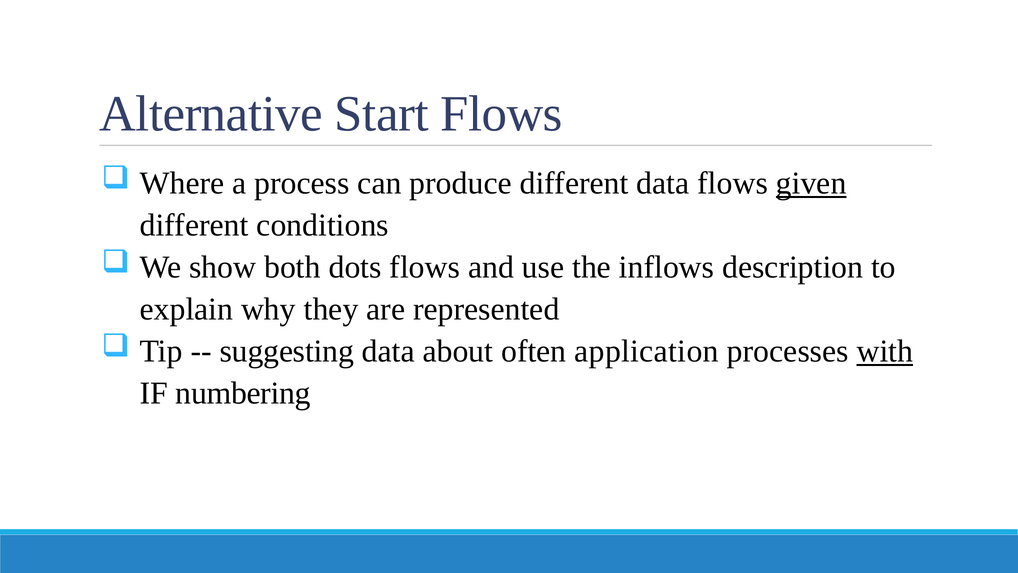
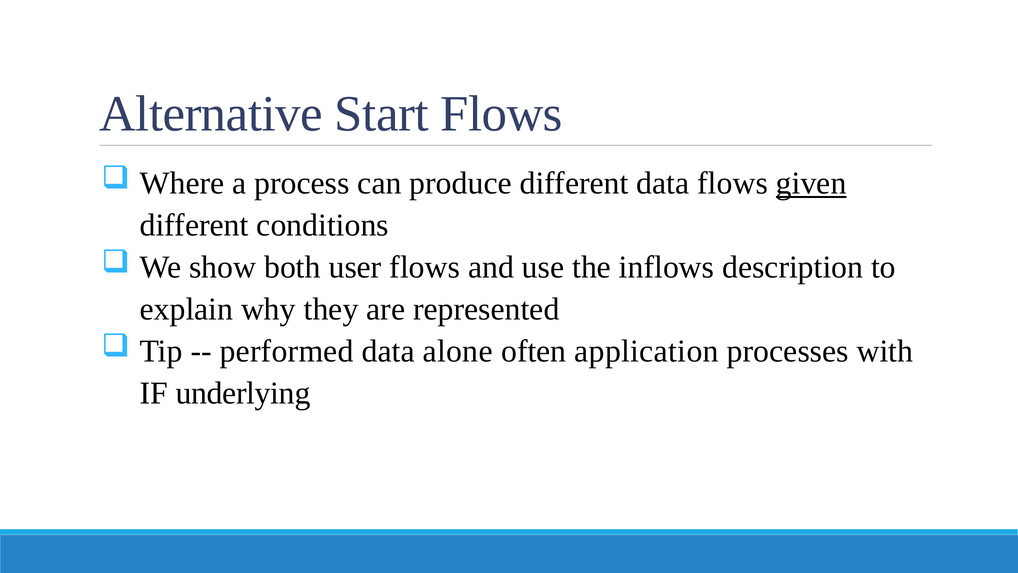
dots: dots -> user
suggesting: suggesting -> performed
about: about -> alone
with underline: present -> none
numbering: numbering -> underlying
